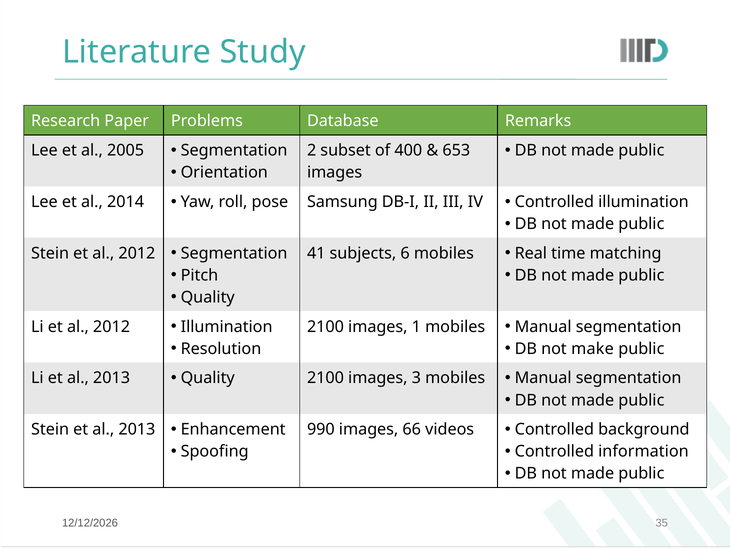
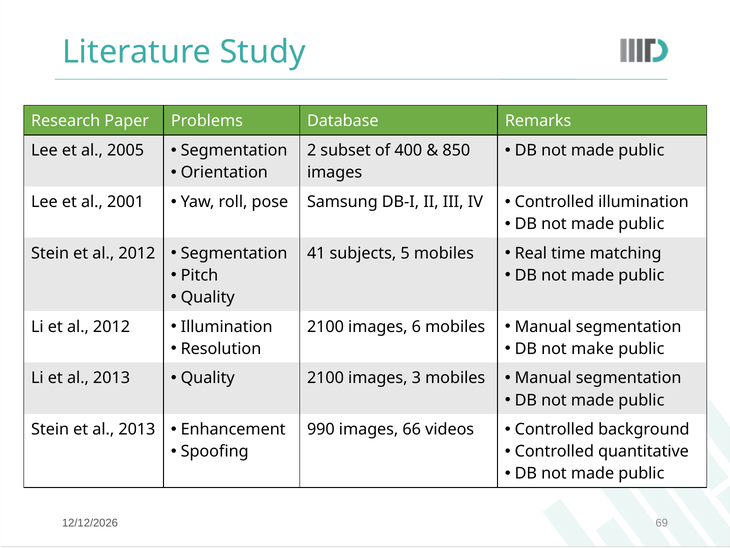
653: 653 -> 850
2014: 2014 -> 2001
6: 6 -> 5
1: 1 -> 6
information: information -> quantitative
35: 35 -> 69
